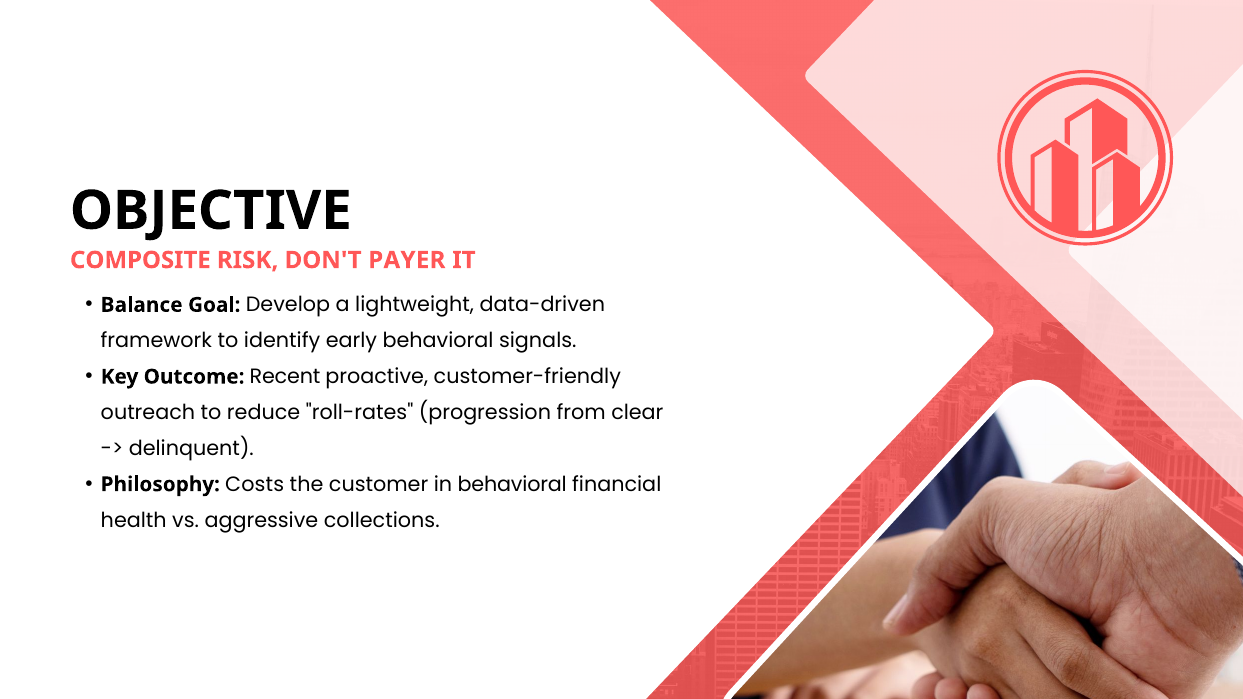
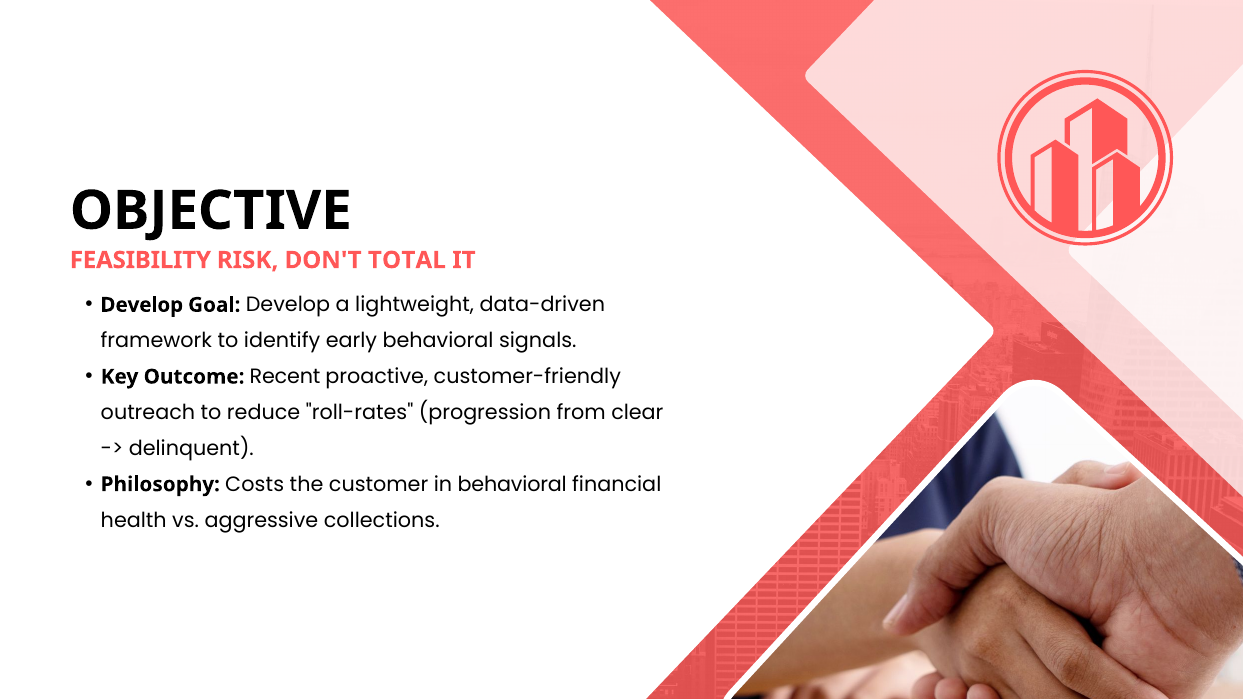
COMPOSITE: COMPOSITE -> FEASIBILITY
PAYER: PAYER -> TOTAL
Balance at (142, 305): Balance -> Develop
